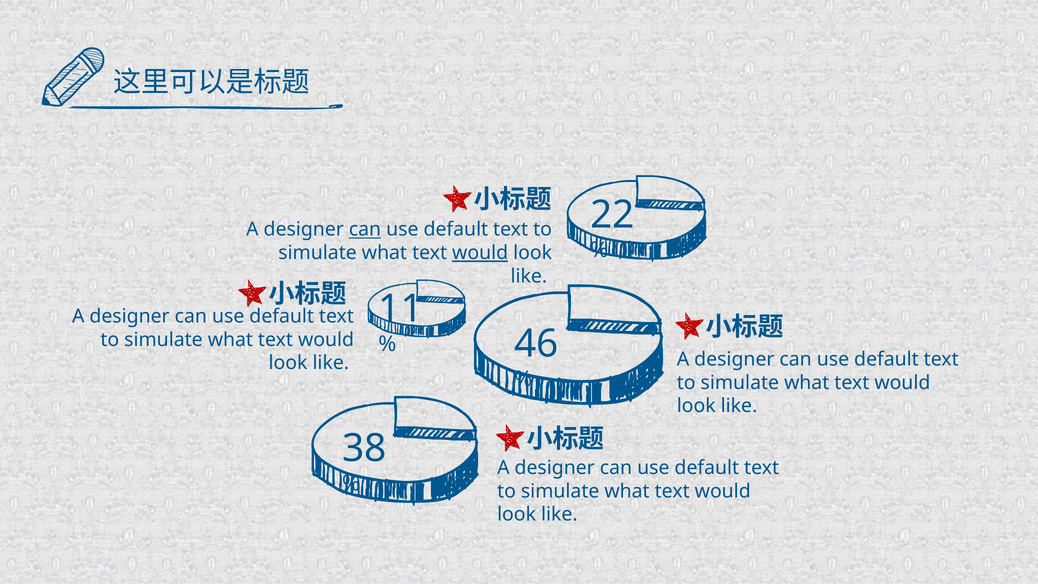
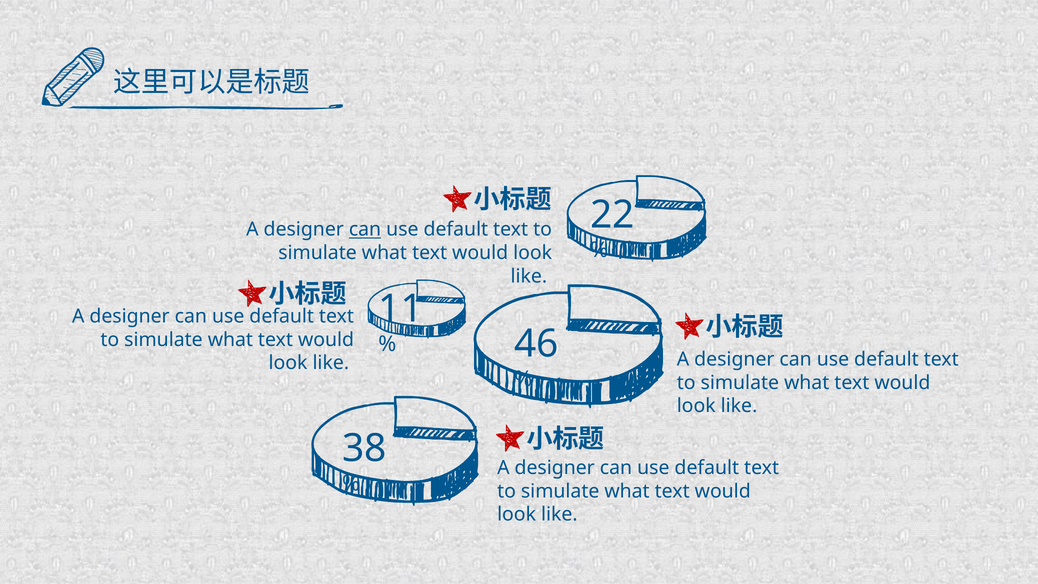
would at (480, 253) underline: present -> none
